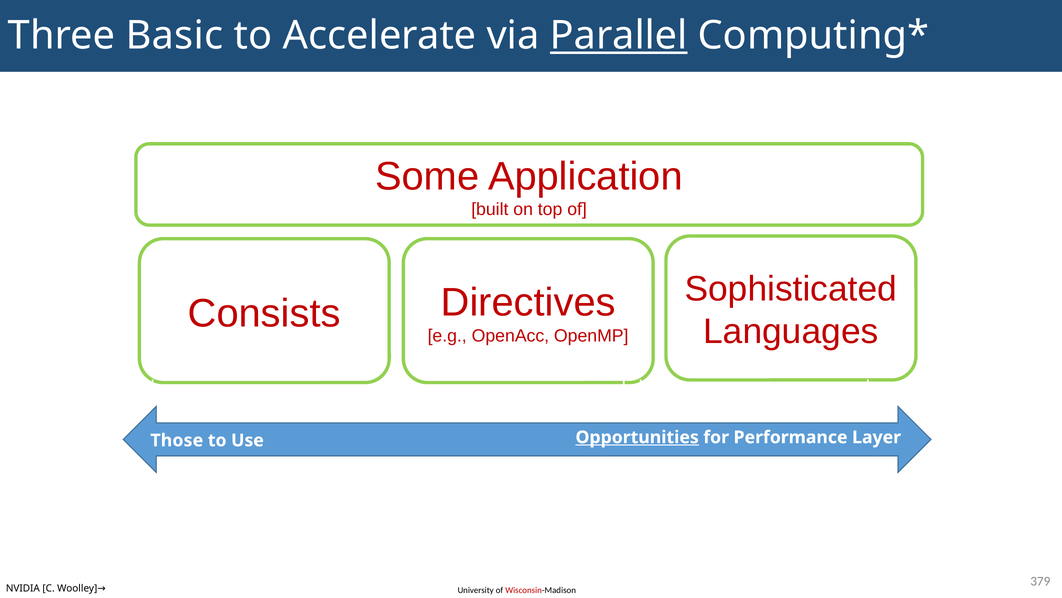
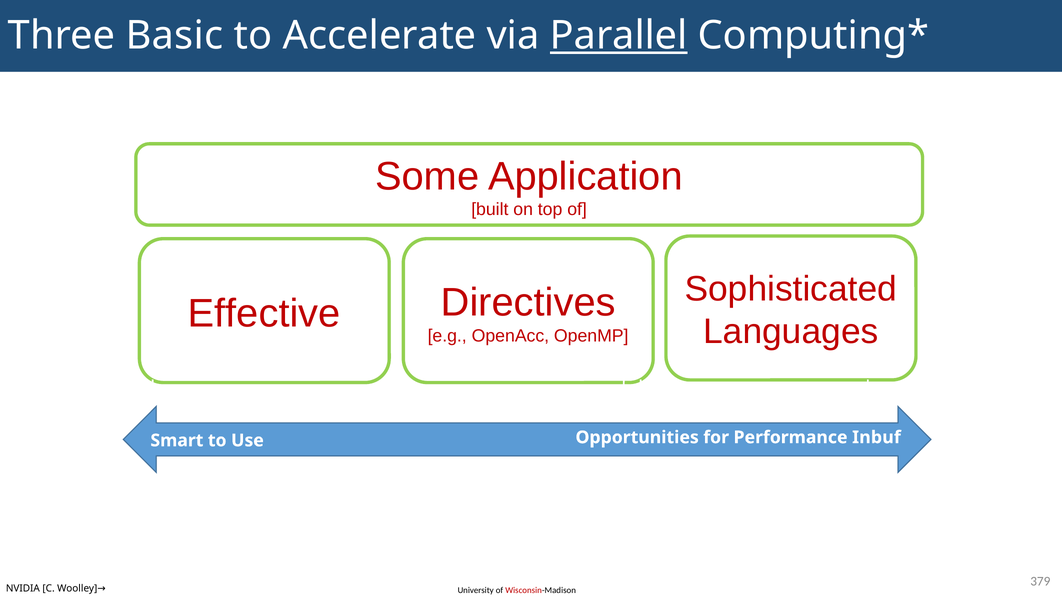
Consists: Consists -> Effective
Those: Those -> Smart
Opportunities underline: present -> none
Layer: Layer -> Inbuf
